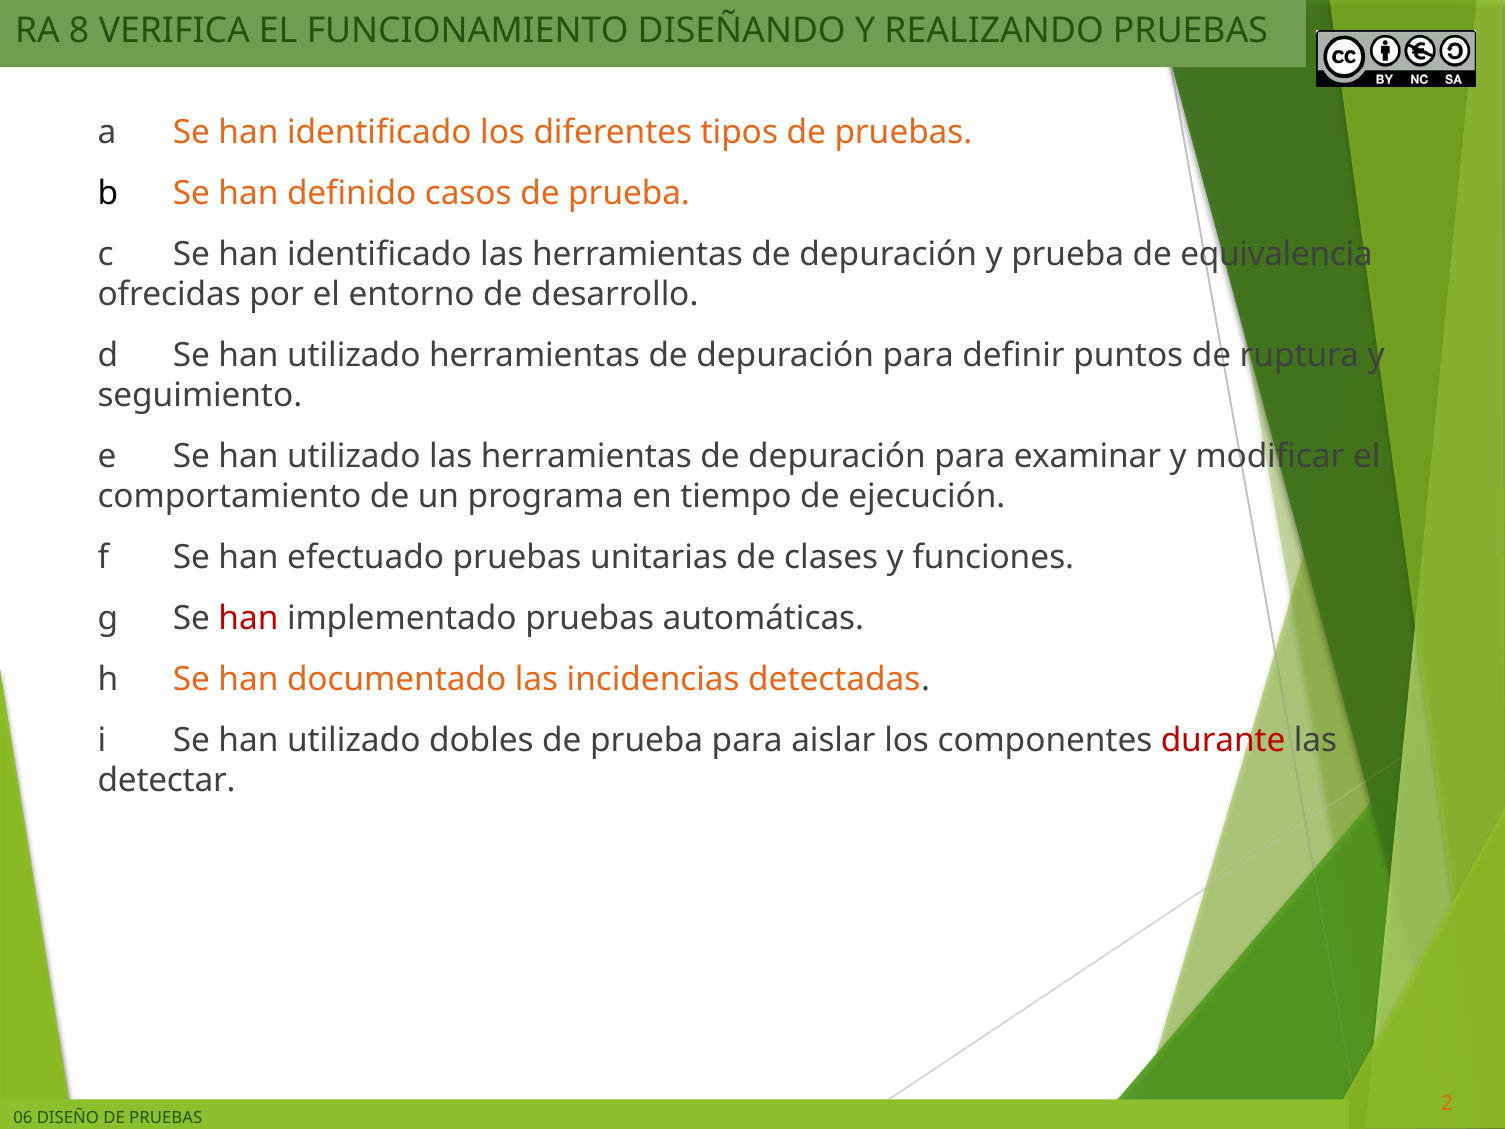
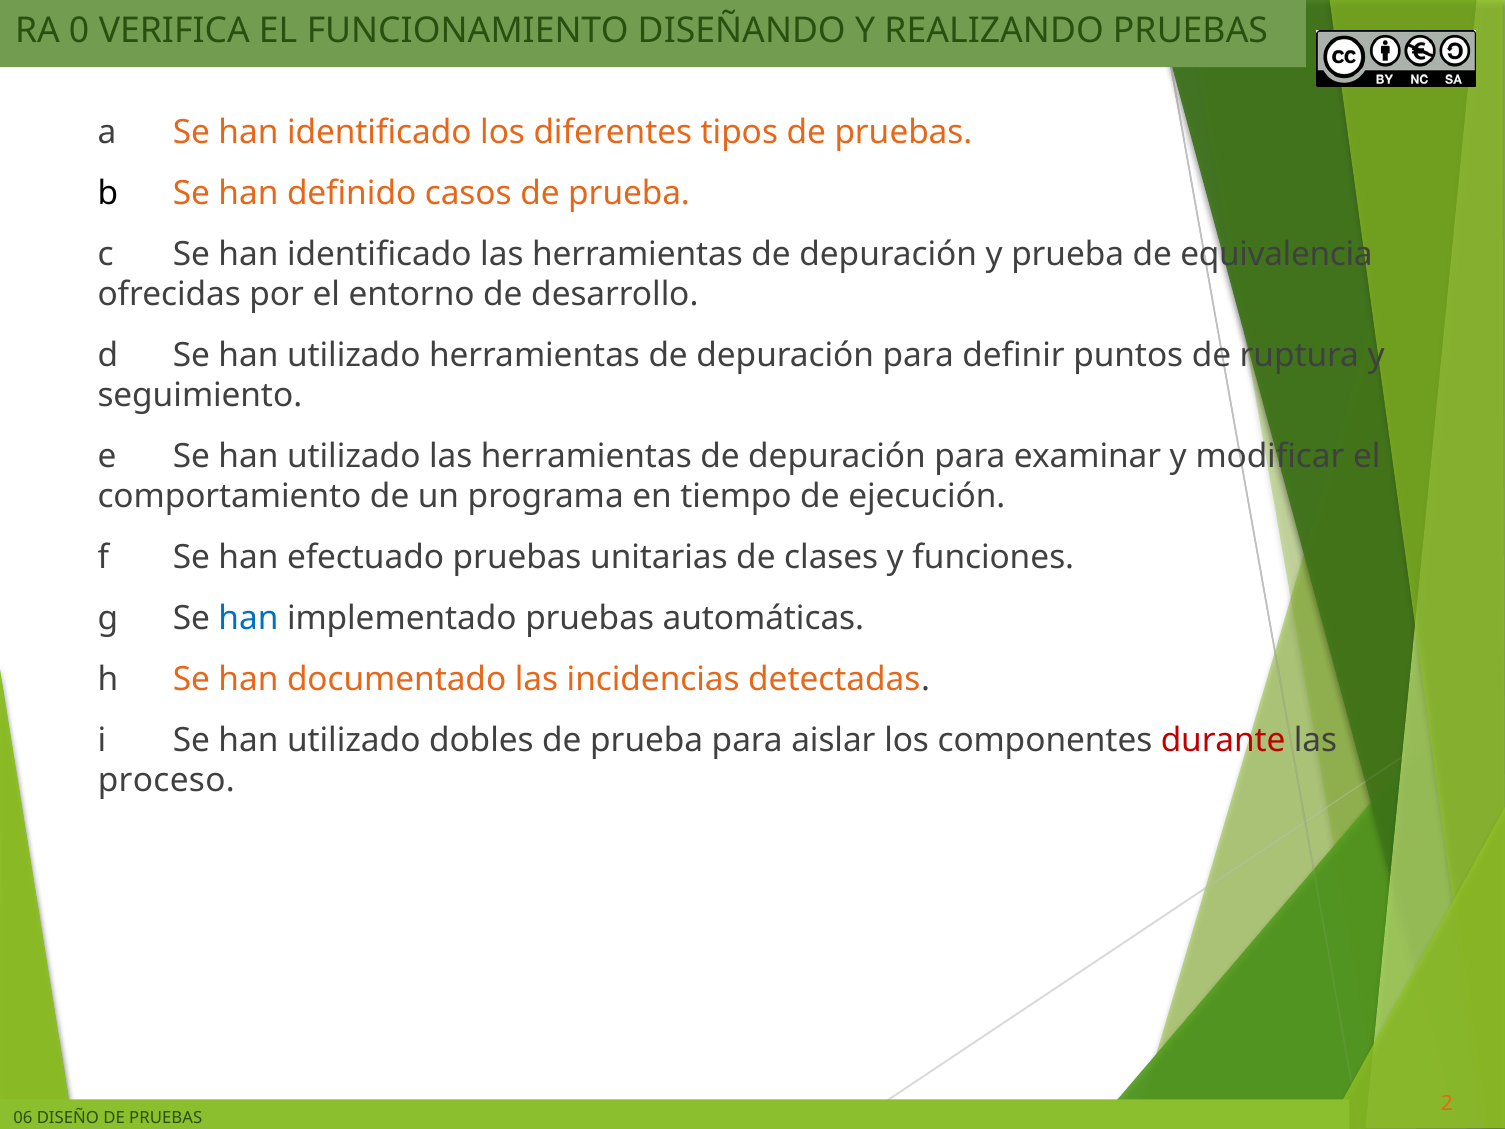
8: 8 -> 0
han at (248, 618) colour: red -> blue
detectar: detectar -> proceso
